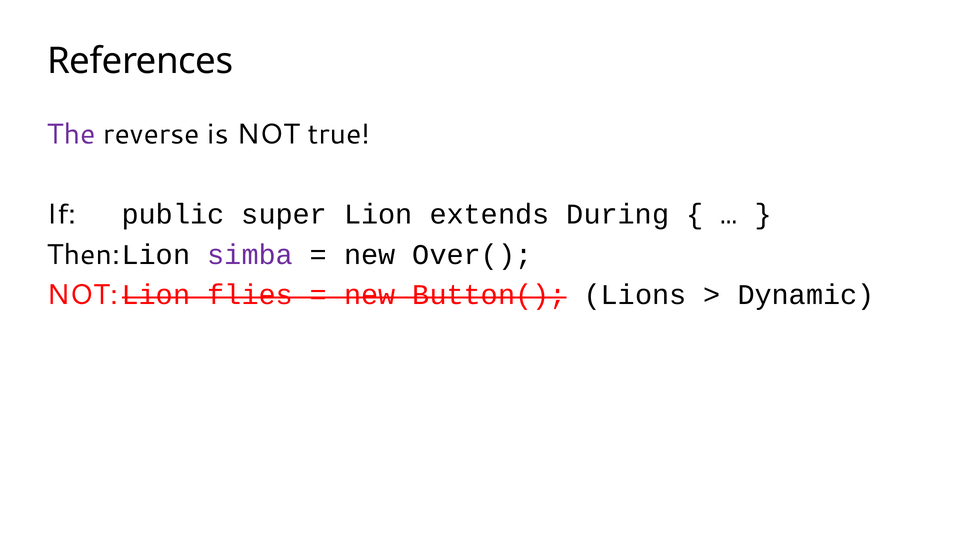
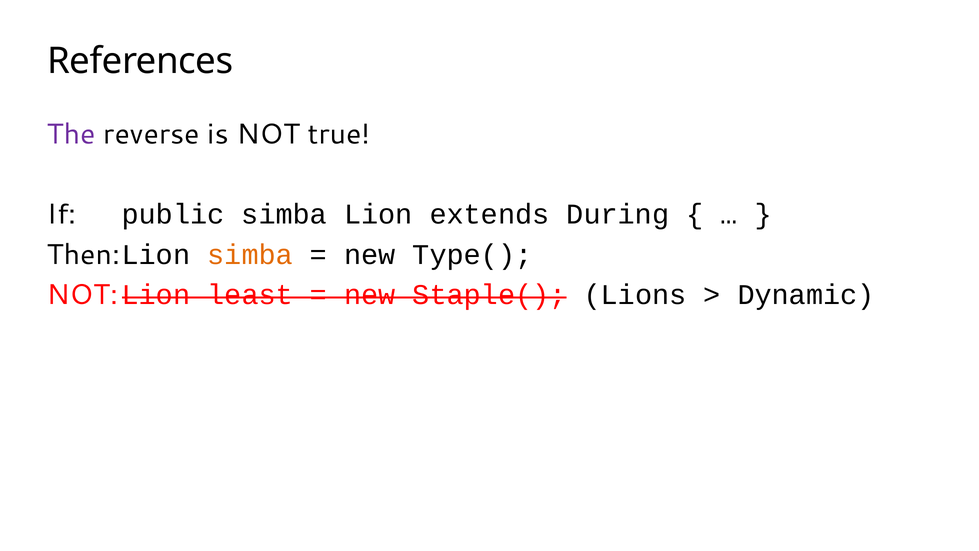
public super: super -> simba
simba at (250, 254) colour: purple -> orange
Over(: Over( -> Type(
flies: flies -> least
Button(: Button( -> Staple(
